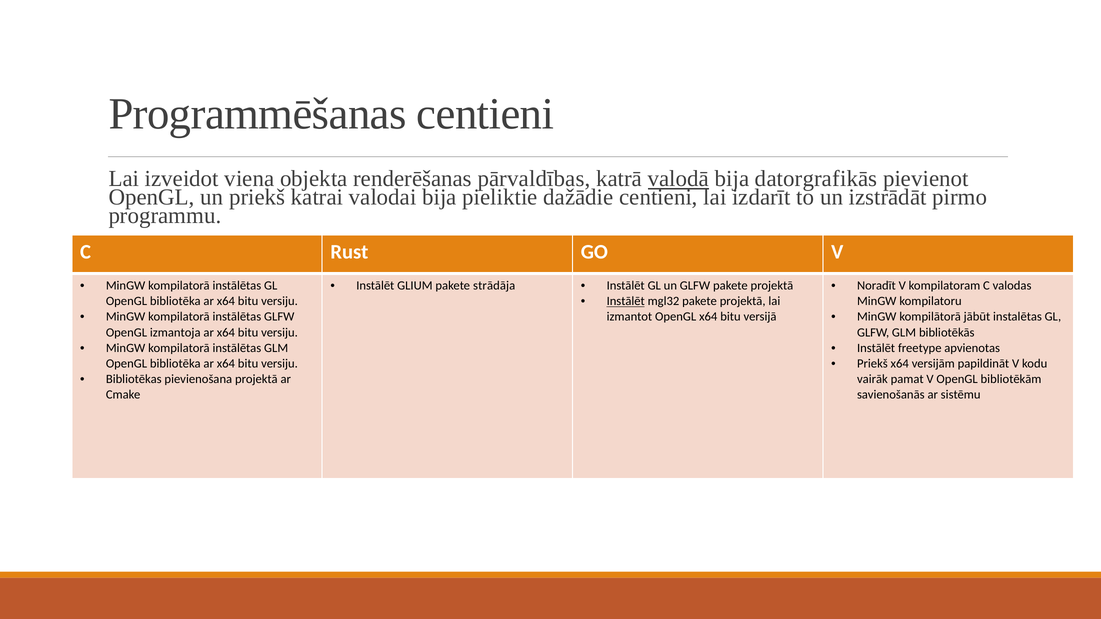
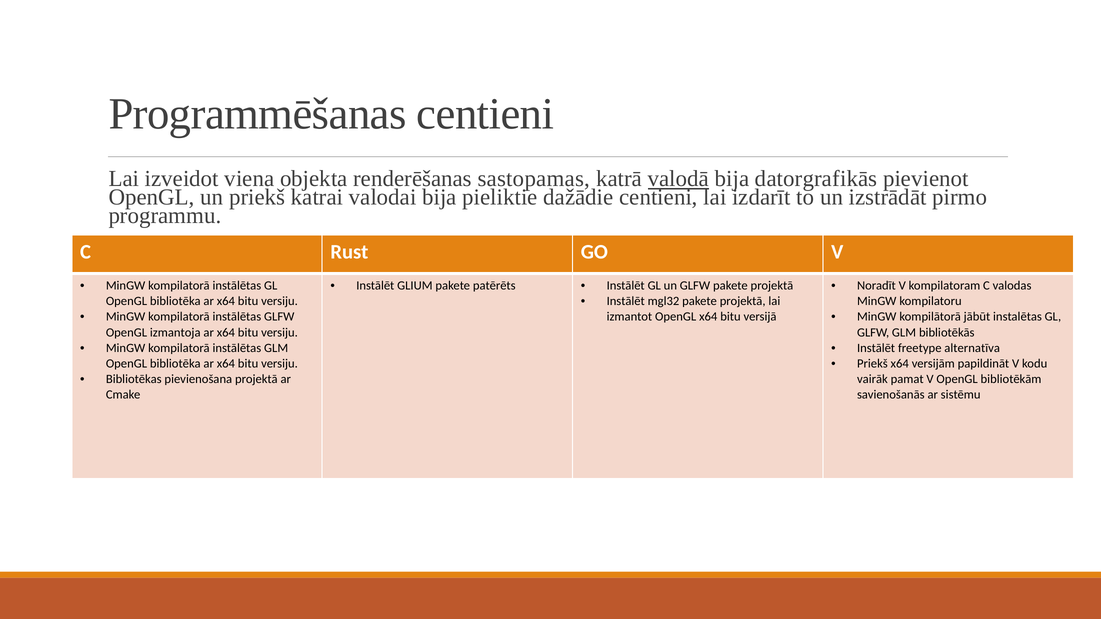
pārvaldības: pārvaldības -> sastopamas
strādāja: strādāja -> patērēts
Instālēt at (626, 301) underline: present -> none
apvienotas: apvienotas -> alternatīva
